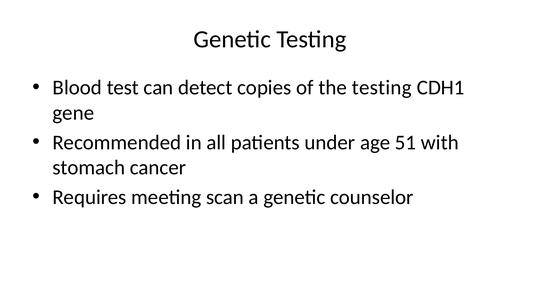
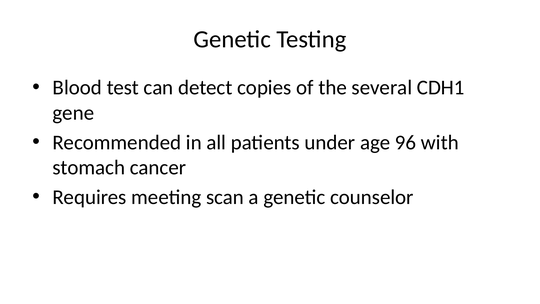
the testing: testing -> several
51: 51 -> 96
